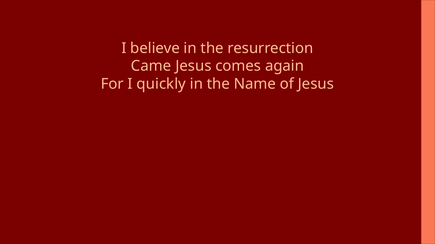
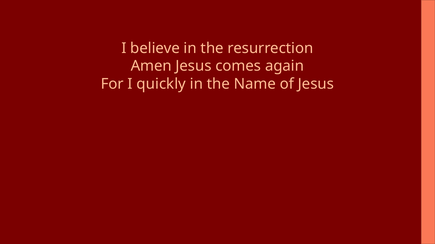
Came: Came -> Amen
